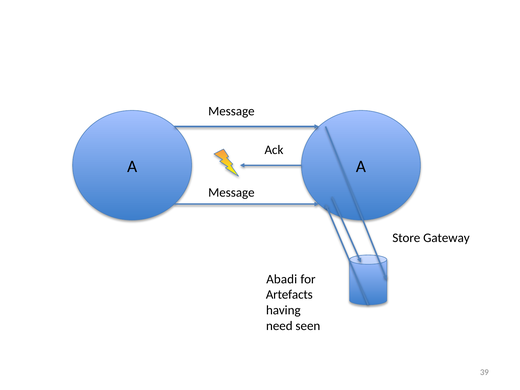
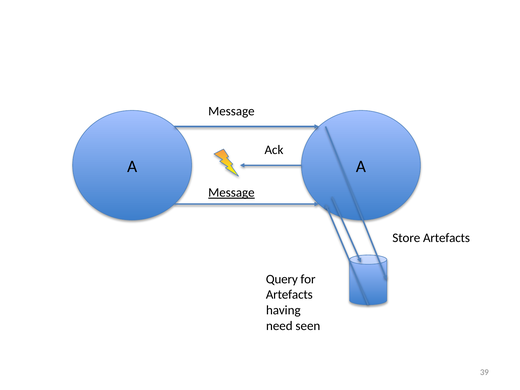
Message at (231, 193) underline: none -> present
Store Gateway: Gateway -> Artefacts
Abadi: Abadi -> Query
